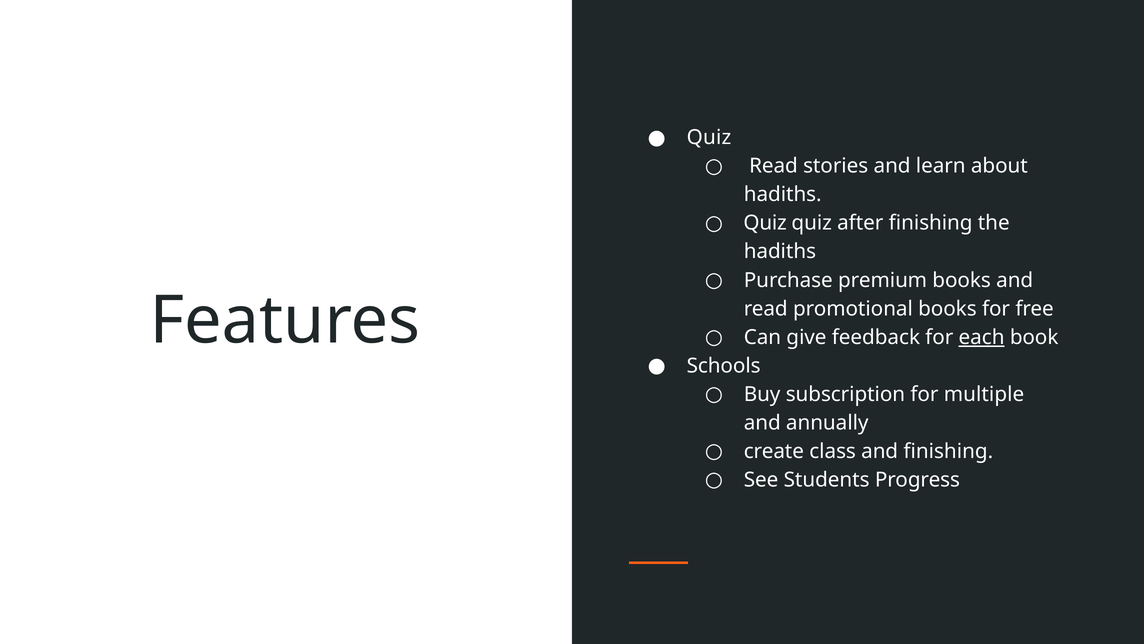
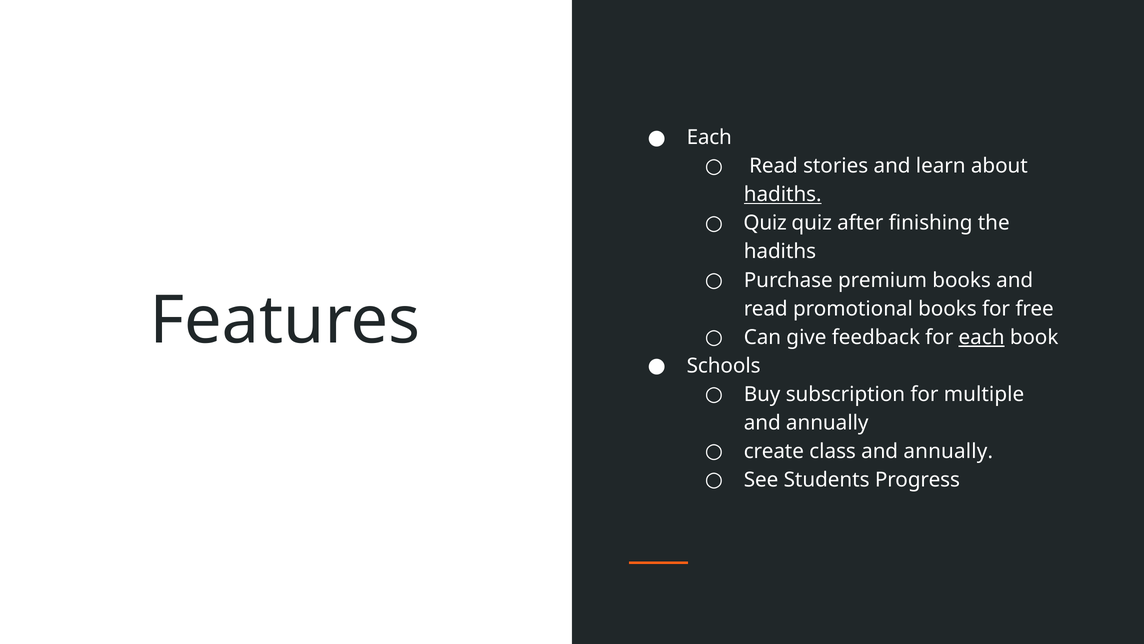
Quiz at (709, 137): Quiz -> Each
hadiths at (783, 194) underline: none -> present
class and finishing: finishing -> annually
